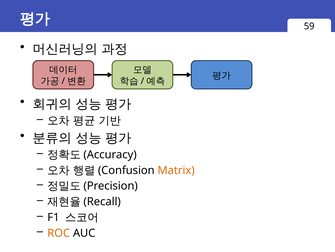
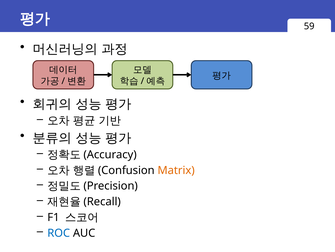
ROC colour: orange -> blue
